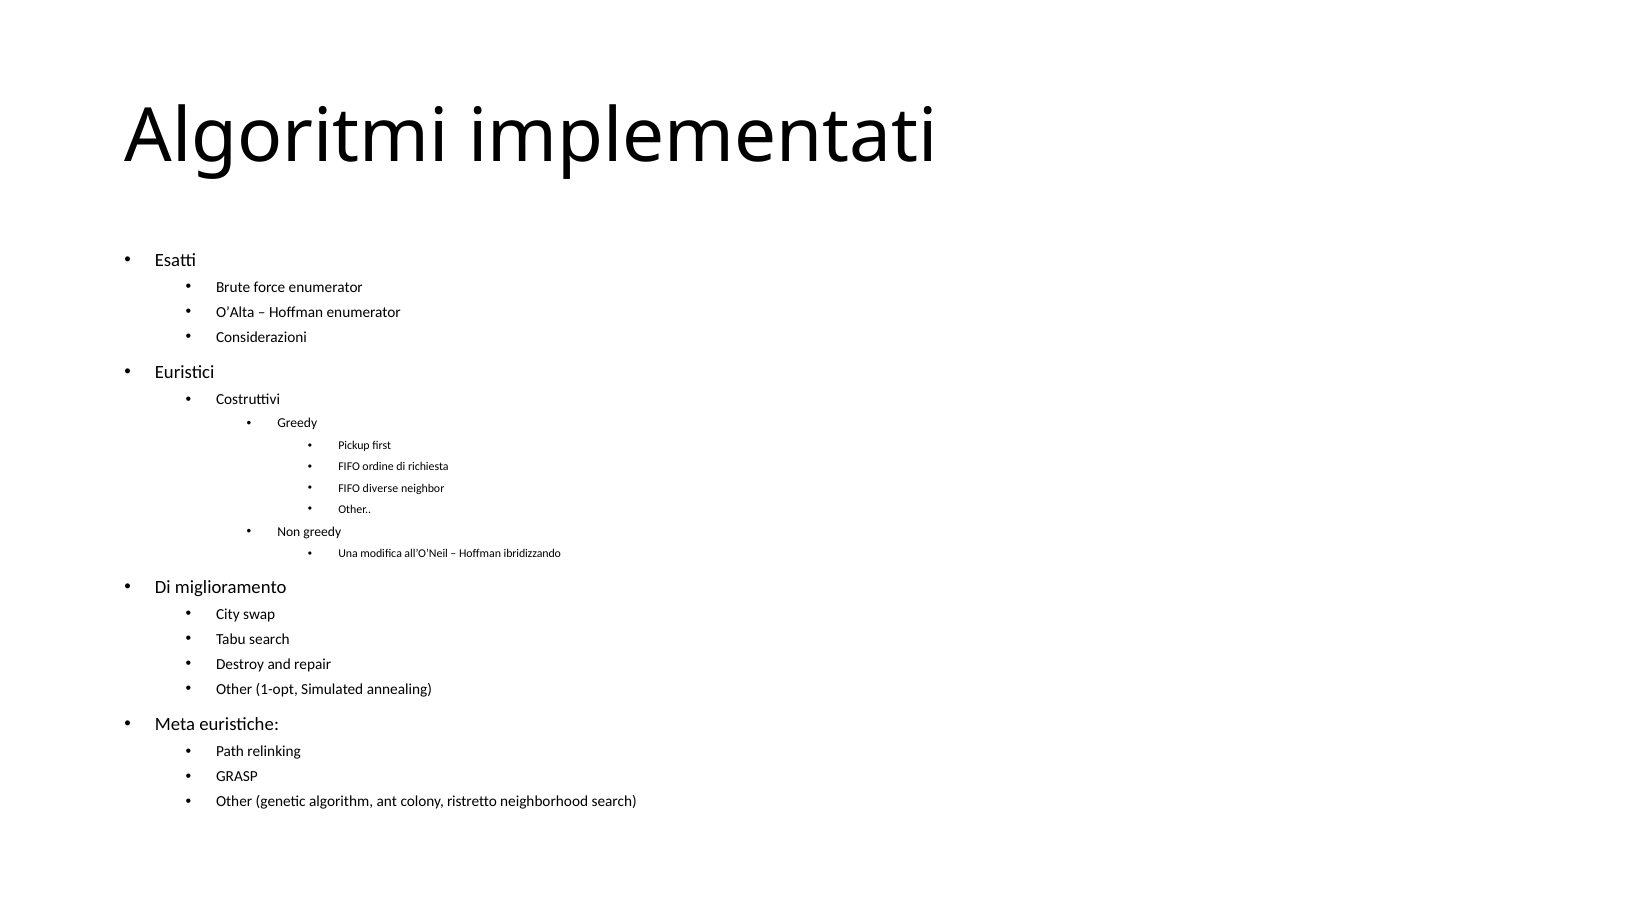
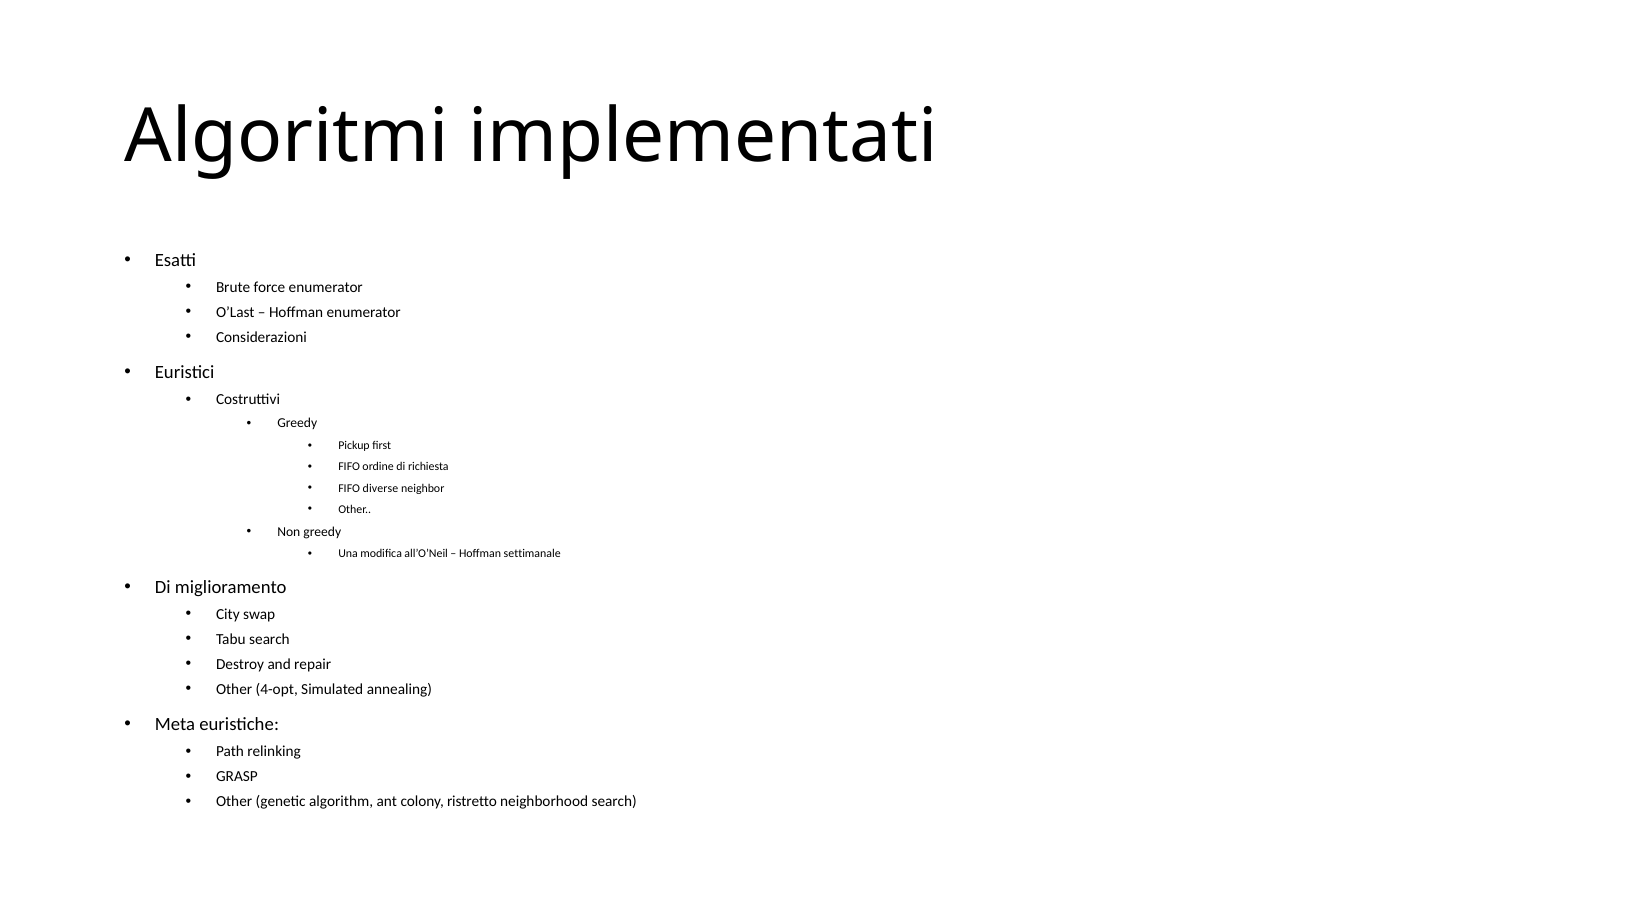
O’Alta: O’Alta -> O’Last
ibridizzando: ibridizzando -> settimanale
1-opt: 1-opt -> 4-opt
